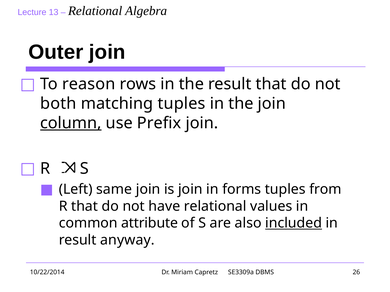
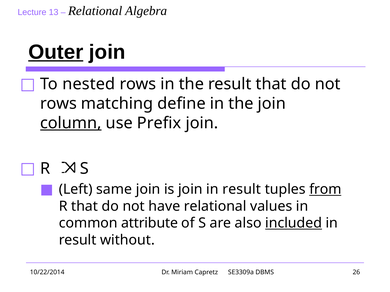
Outer underline: none -> present
reason: reason -> nested
both at (58, 104): both -> rows
matching tuples: tuples -> define
join in forms: forms -> result
from underline: none -> present
anyway: anyway -> without
